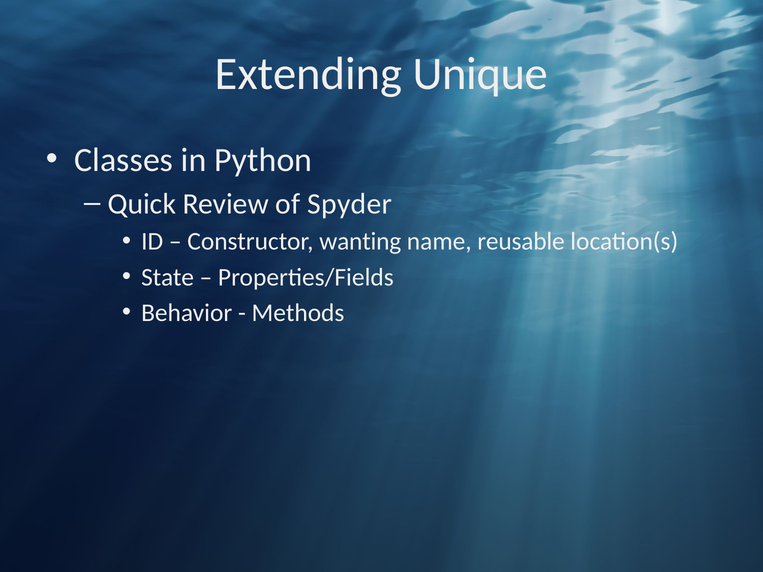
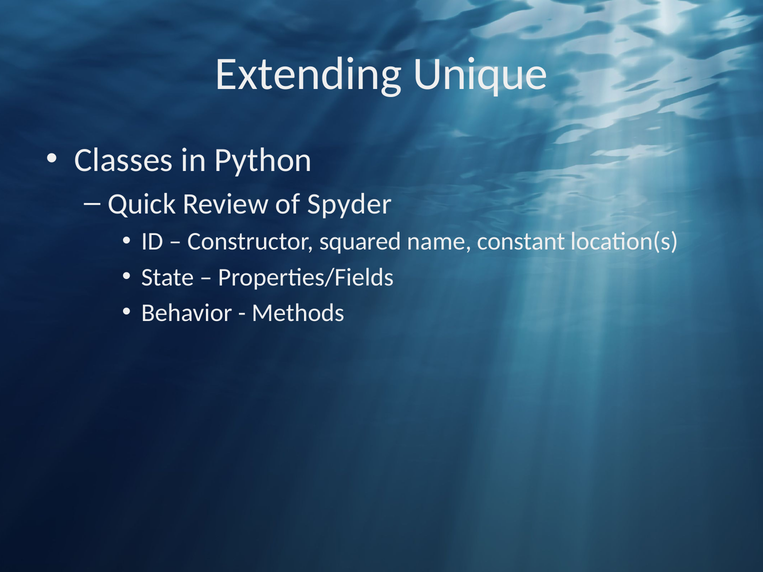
wanting: wanting -> squared
reusable: reusable -> constant
